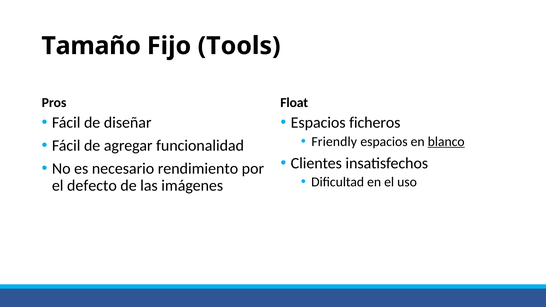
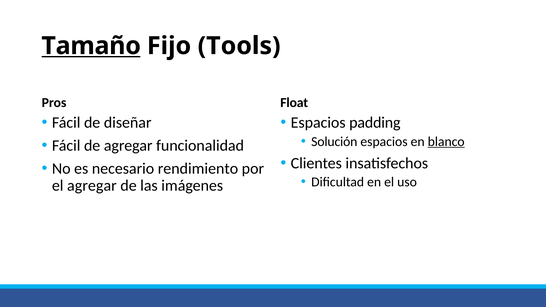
Tamaño underline: none -> present
ficheros: ficheros -> padding
Friendly: Friendly -> Solución
el defecto: defecto -> agregar
